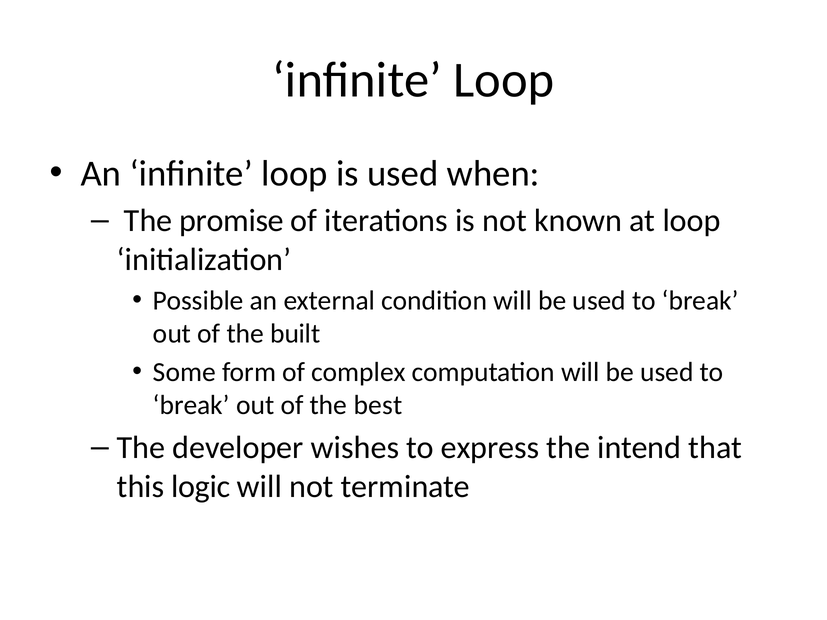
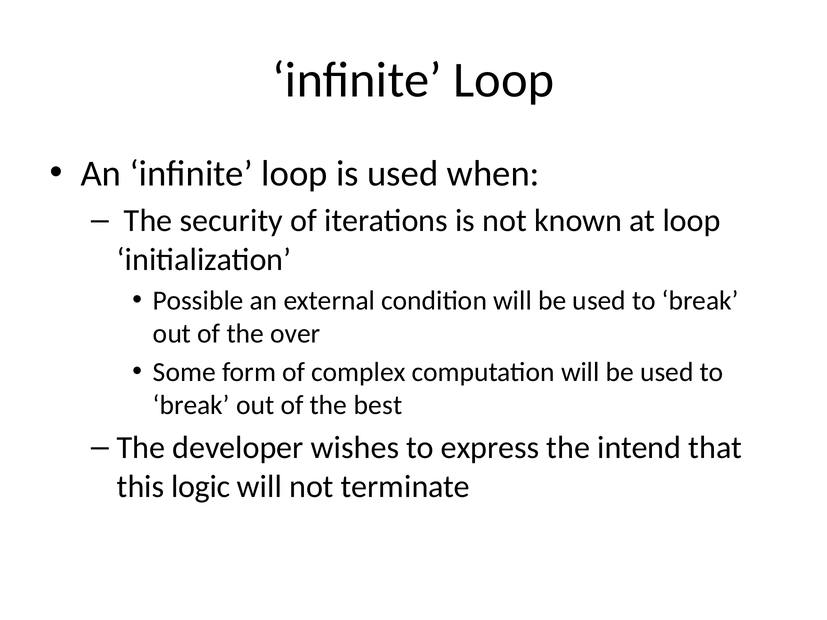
promise: promise -> security
built: built -> over
